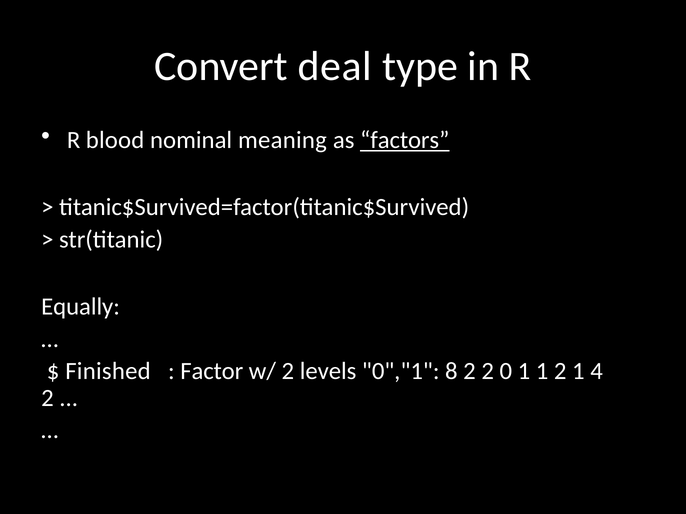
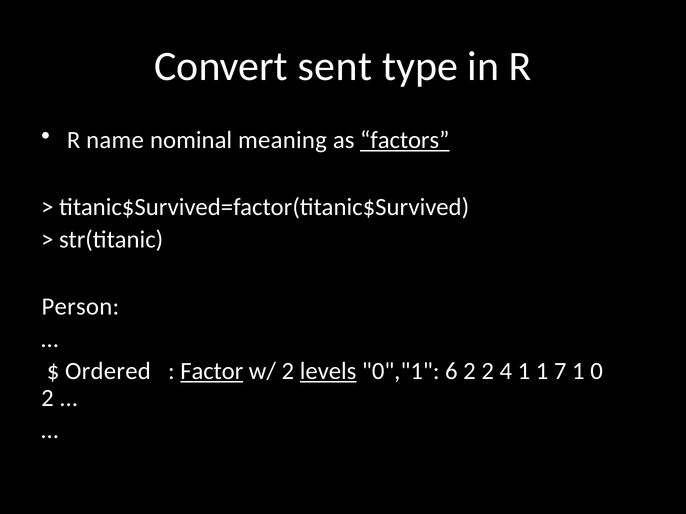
deal: deal -> sent
blood: blood -> name
Equally: Equally -> Person
Finished: Finished -> Ordered
Factor underline: none -> present
levels underline: none -> present
8: 8 -> 6
0: 0 -> 4
1 2: 2 -> 7
4: 4 -> 0
